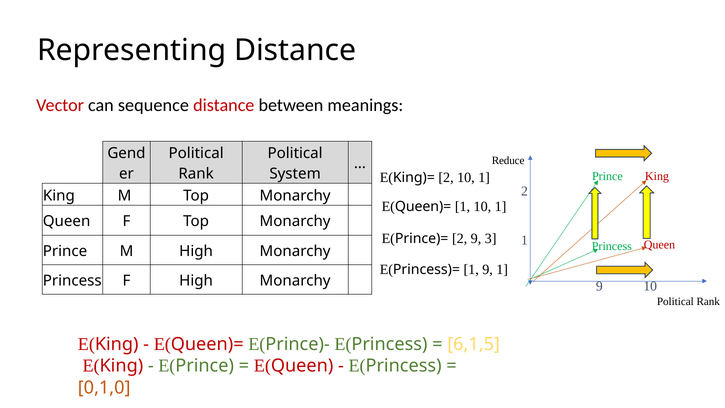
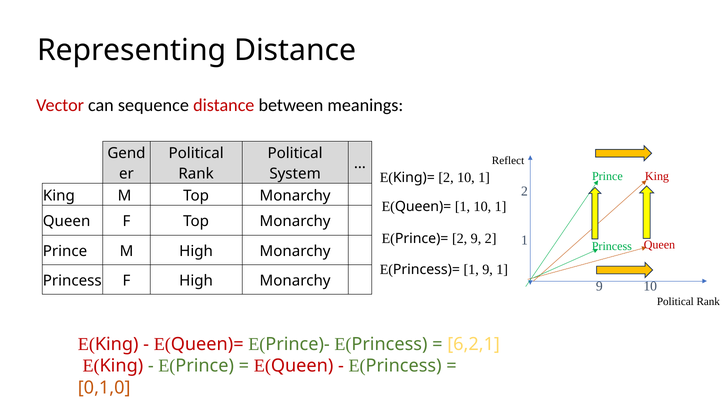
Reduce: Reduce -> Reflect
9 3: 3 -> 2
6,1,5: 6,1,5 -> 6,2,1
